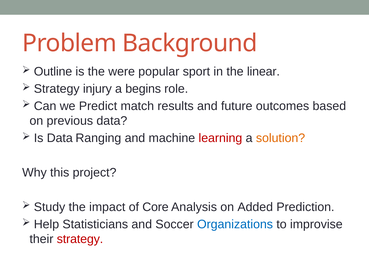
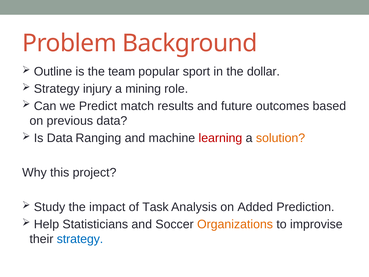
were: were -> team
linear: linear -> dollar
begins: begins -> mining
Core: Core -> Task
Organizations colour: blue -> orange
strategy at (80, 239) colour: red -> blue
